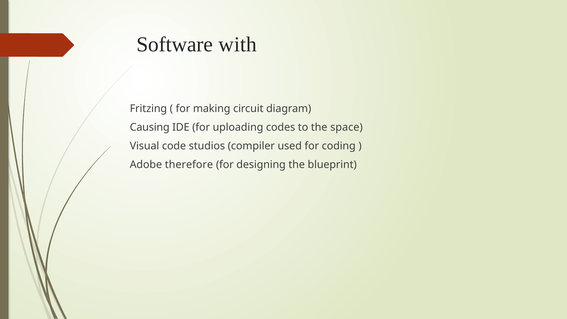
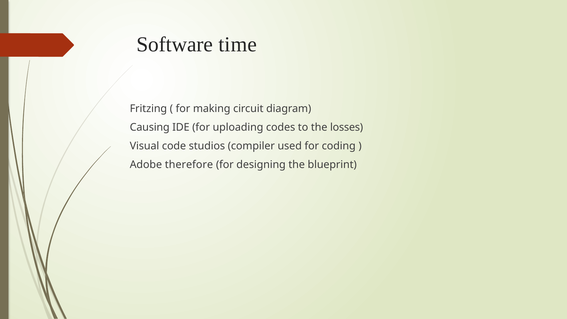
with: with -> time
space: space -> losses
